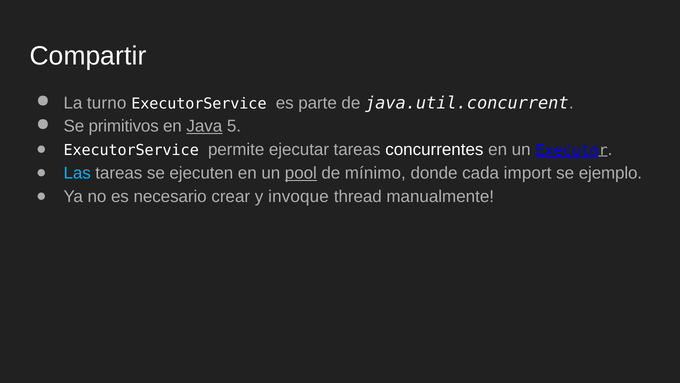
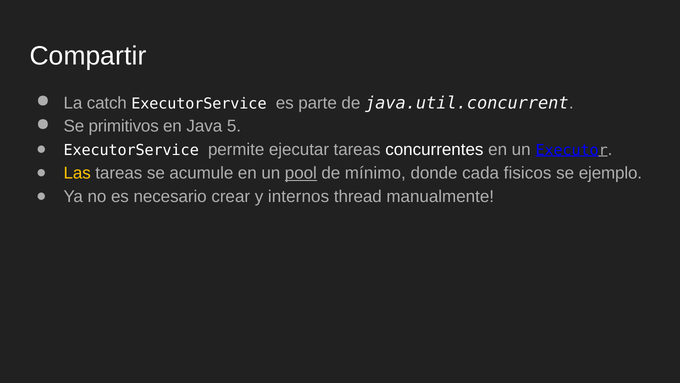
turno: turno -> catch
Java underline: present -> none
Las colour: light blue -> yellow
ejecuten: ejecuten -> acumule
import: import -> fisicos
invoque: invoque -> internos
